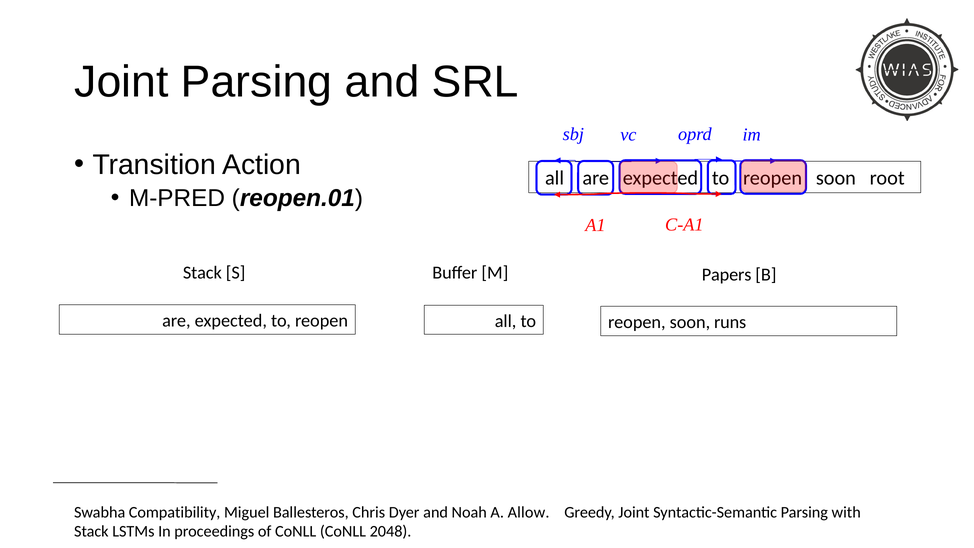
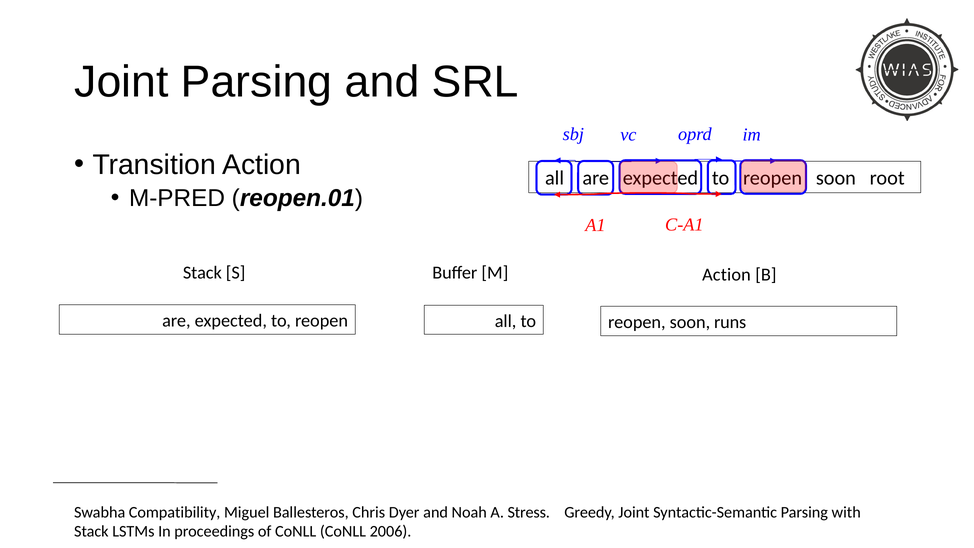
M Papers: Papers -> Action
Allow: Allow -> Stress
2048: 2048 -> 2006
